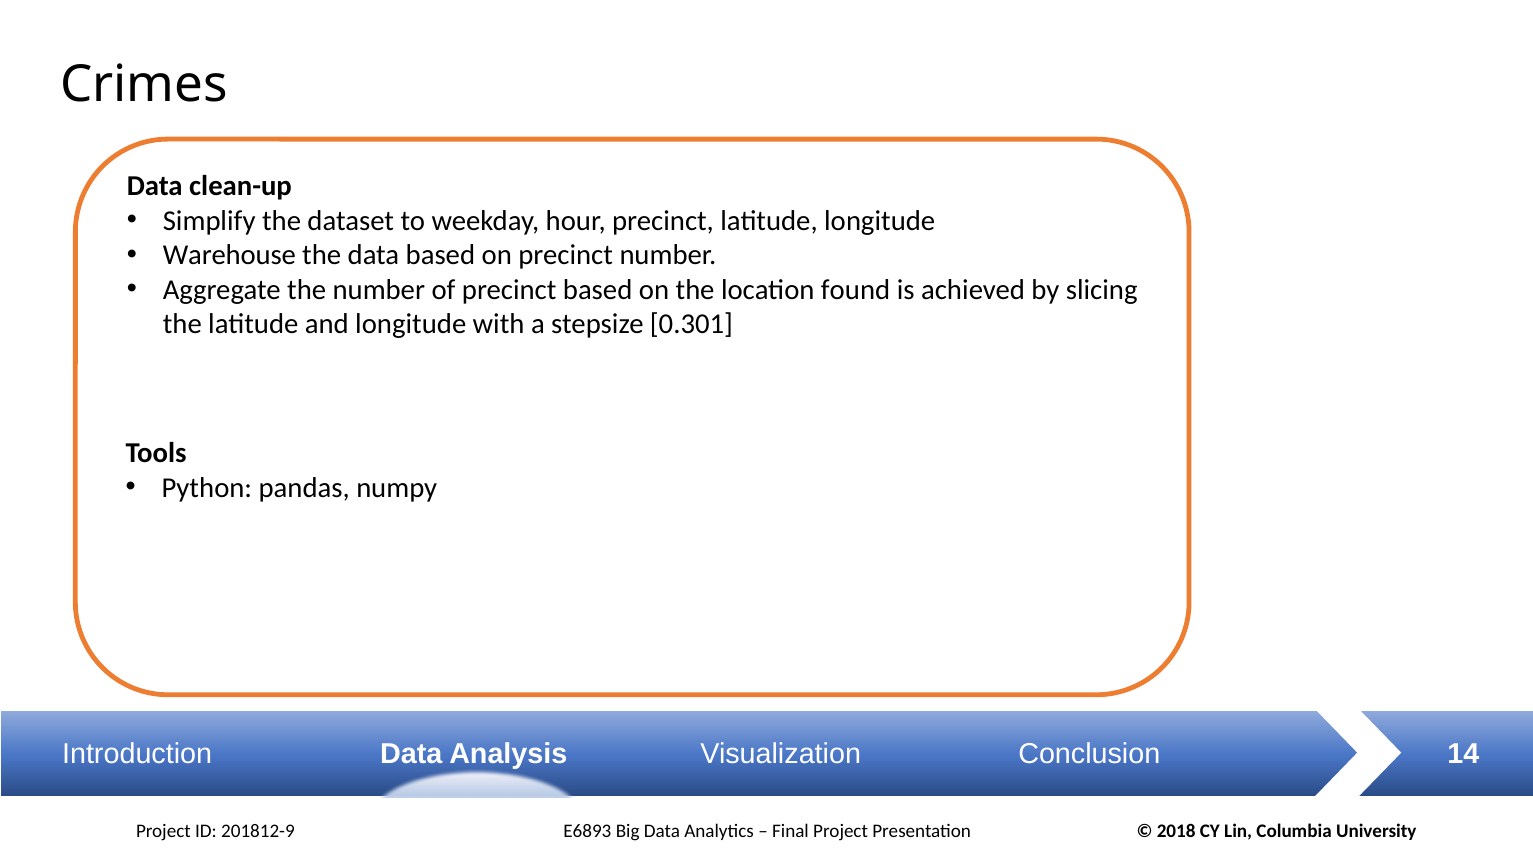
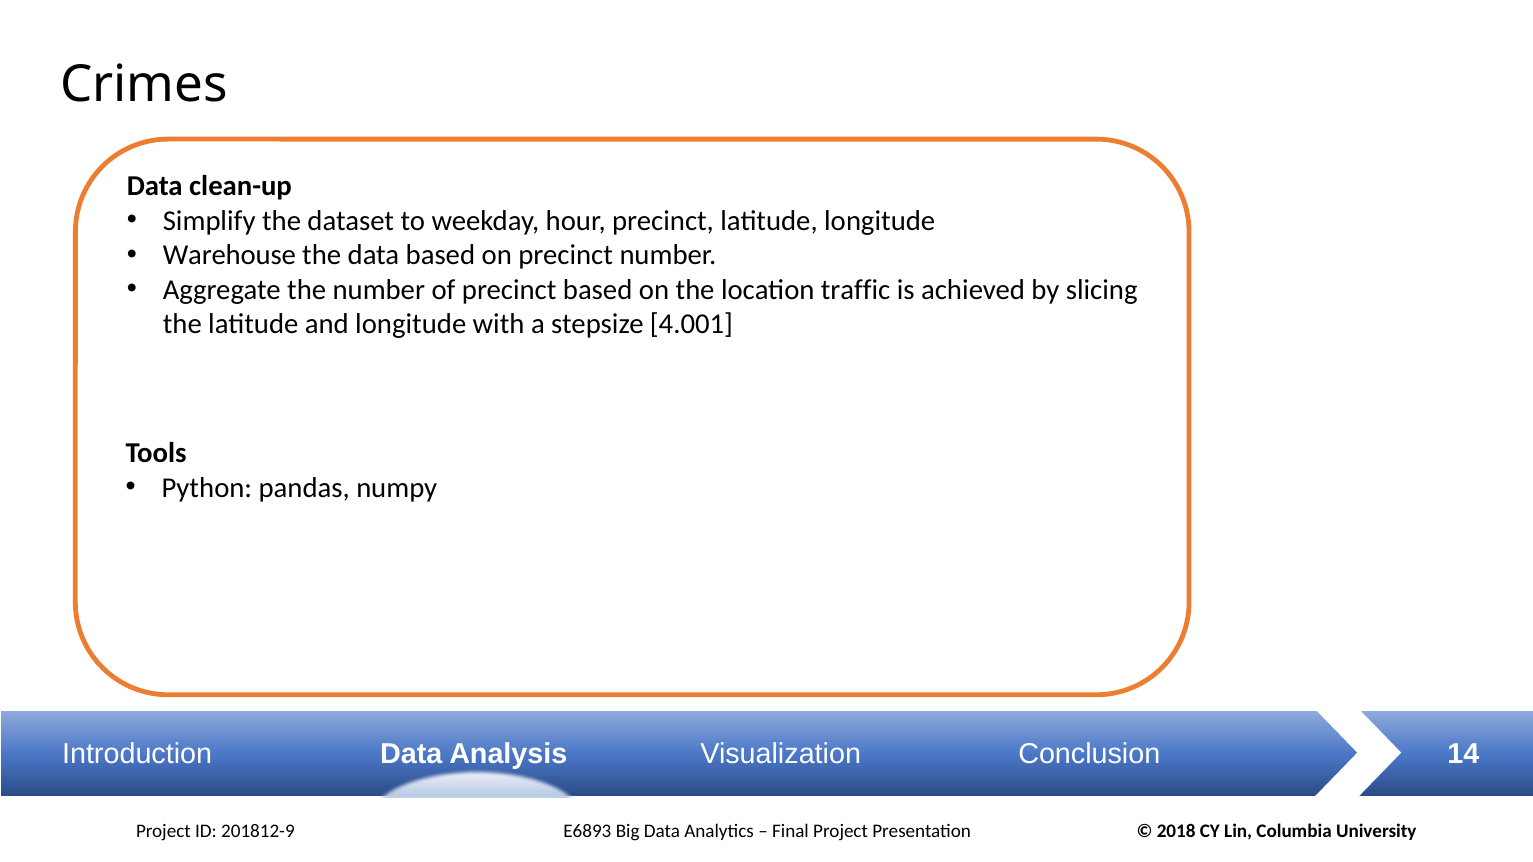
found: found -> traffic
0.301: 0.301 -> 4.001
